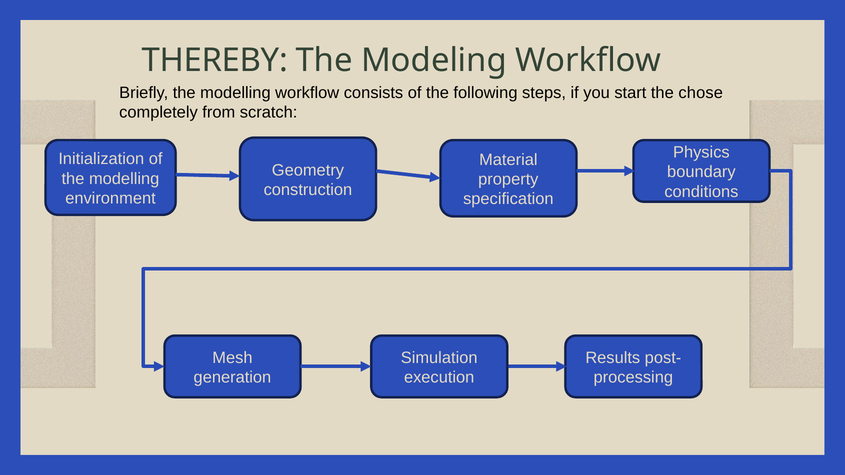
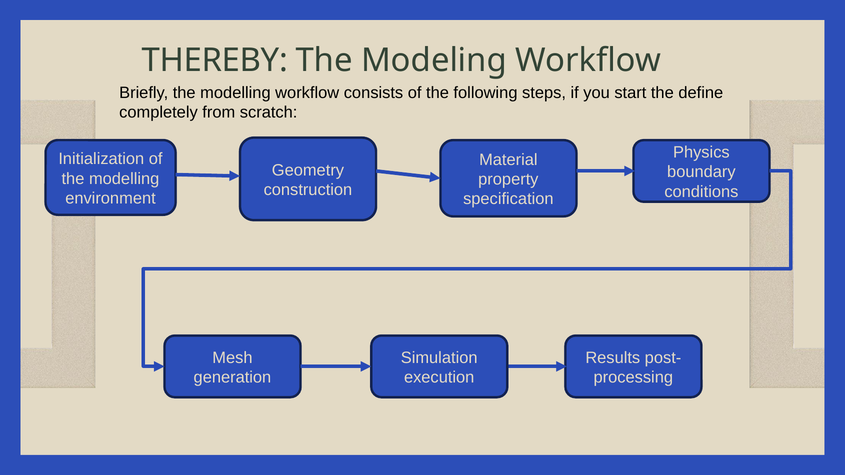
chose: chose -> define
